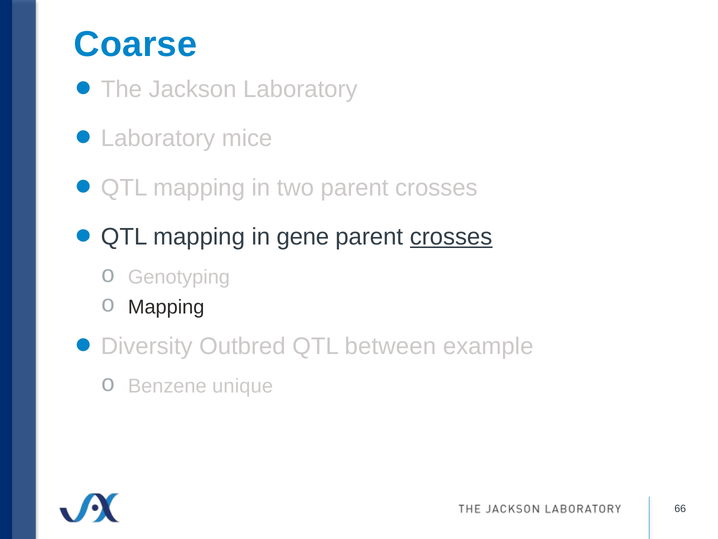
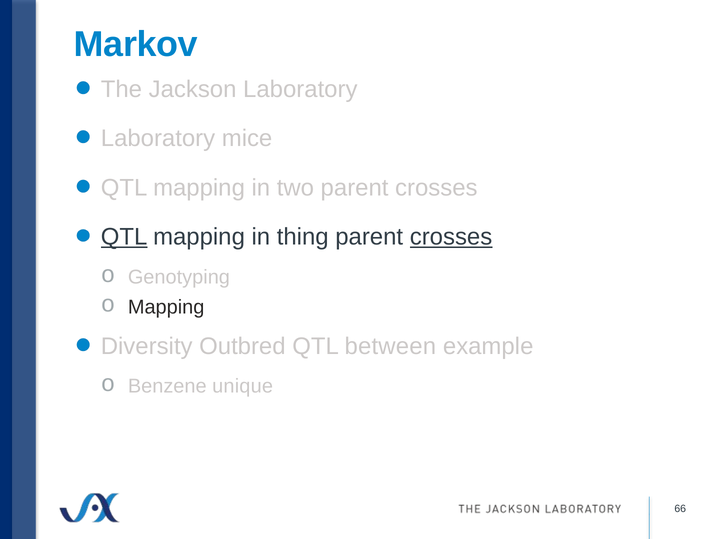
Coarse: Coarse -> Markov
QTL at (124, 237) underline: none -> present
gene: gene -> thing
